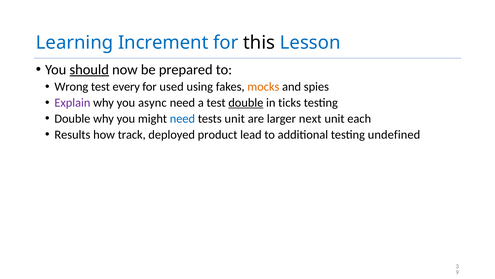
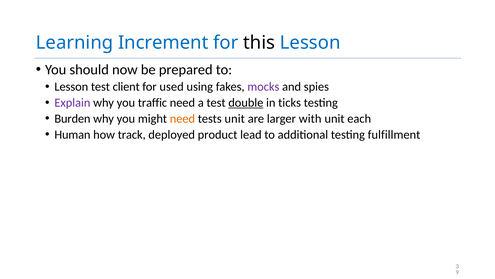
should underline: present -> none
Wrong at (71, 87): Wrong -> Lesson
every: every -> client
mocks colour: orange -> purple
async: async -> traffic
Double at (72, 118): Double -> Burden
need at (182, 118) colour: blue -> orange
next: next -> with
Results: Results -> Human
undefined: undefined -> fulfillment
